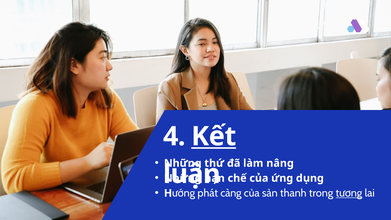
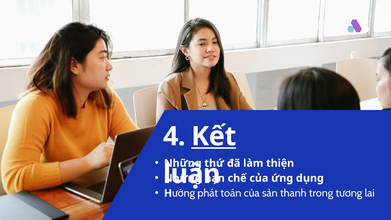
nâng: nâng -> thiện
càng: càng -> toán
tương underline: present -> none
